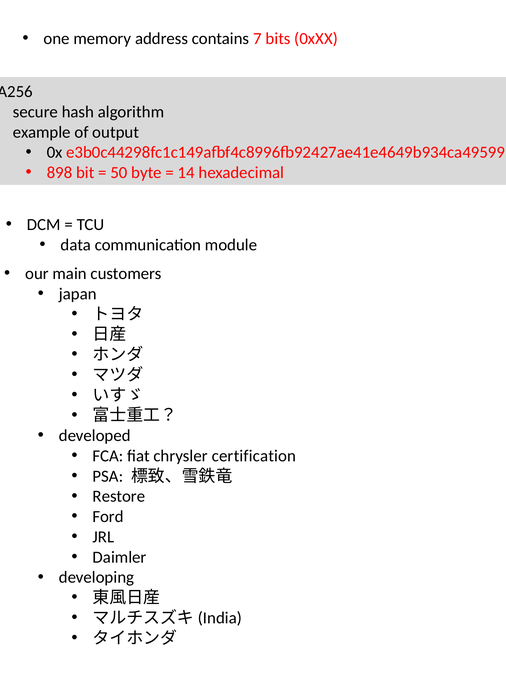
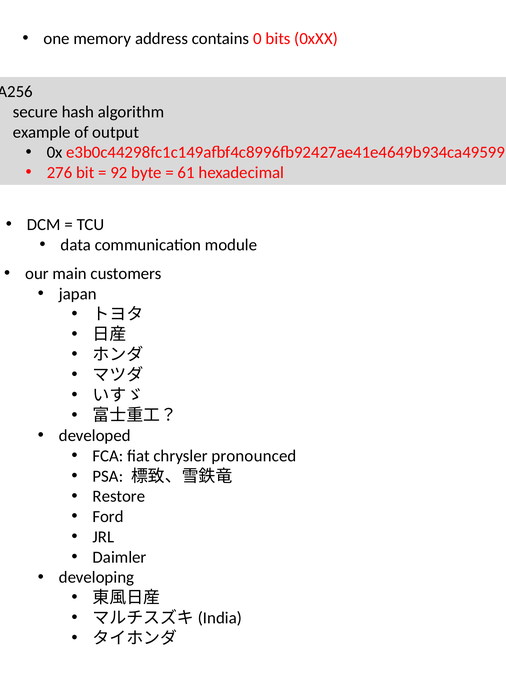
7: 7 -> 0
898: 898 -> 276
50: 50 -> 92
14: 14 -> 61
certification: certification -> pronounced
